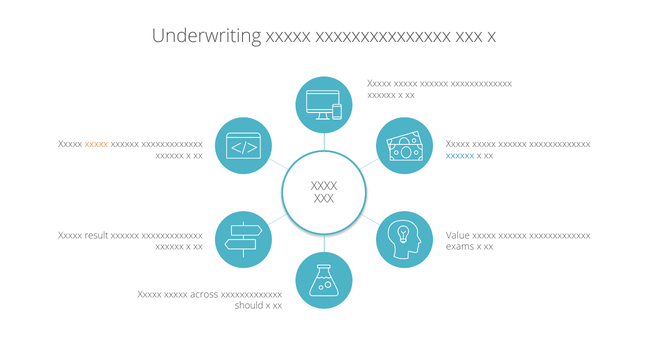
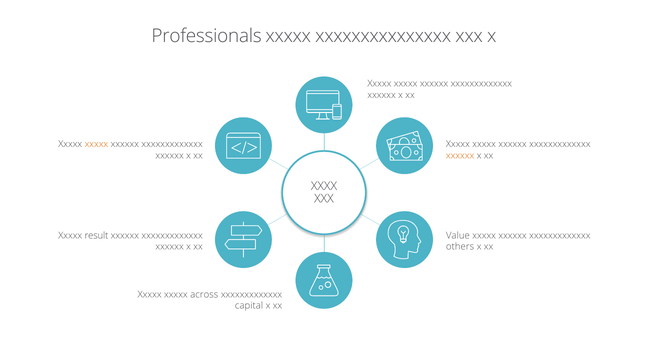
Underwriting: Underwriting -> Professionals
xxxxxx at (460, 156) colour: blue -> orange
exams: exams -> others
should: should -> capital
